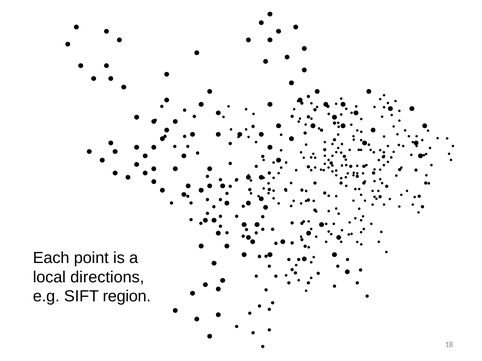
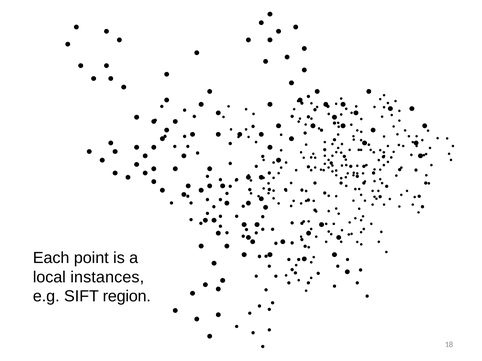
directions: directions -> instances
